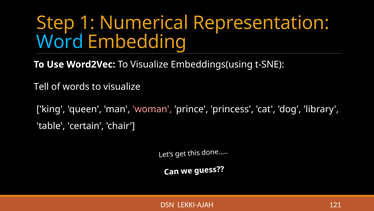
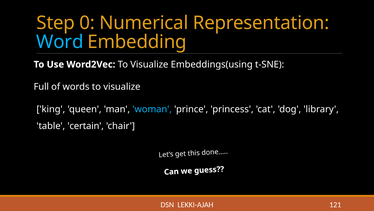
1: 1 -> 0
Tell: Tell -> Full
woman colour: pink -> light blue
